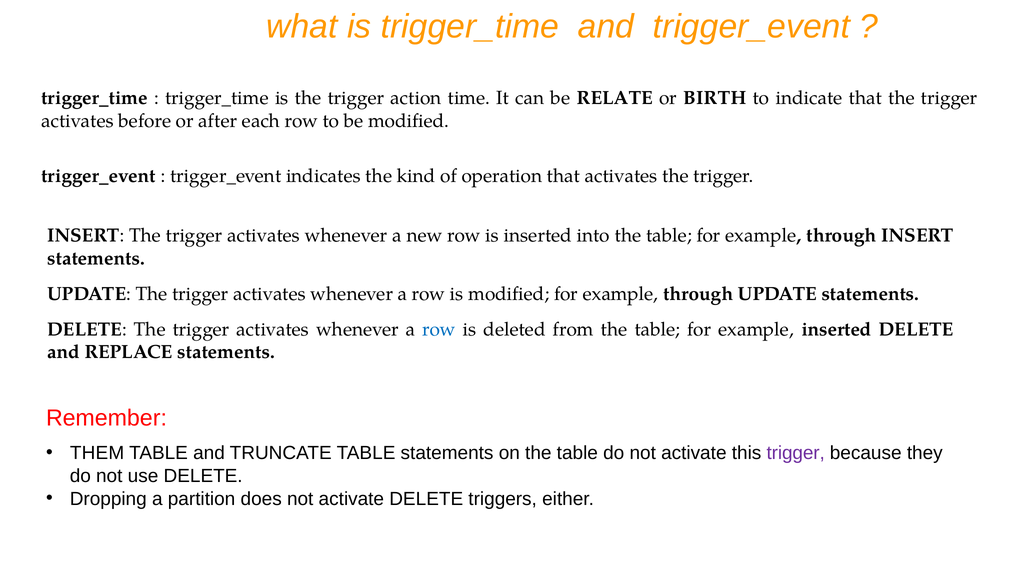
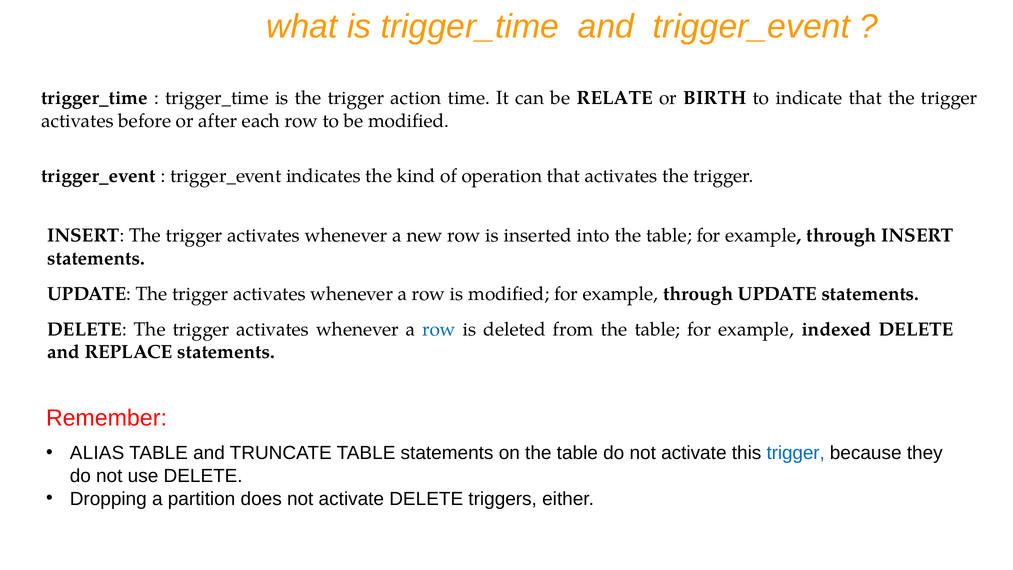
example inserted: inserted -> indexed
THEM: THEM -> ALIAS
trigger at (796, 453) colour: purple -> blue
